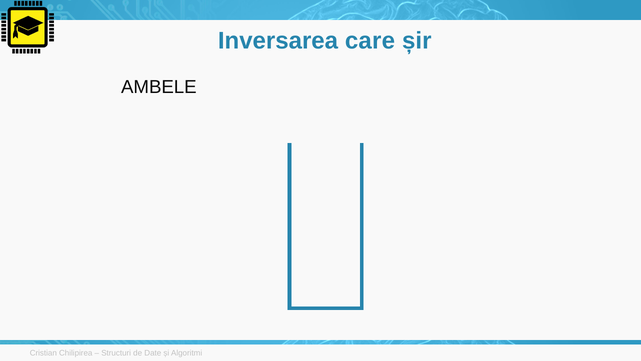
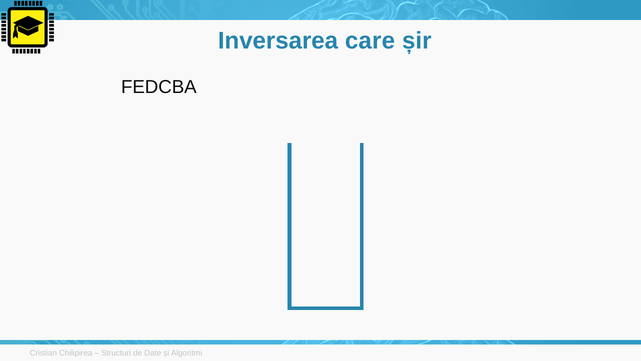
AMBELE: AMBELE -> FEDCBA
